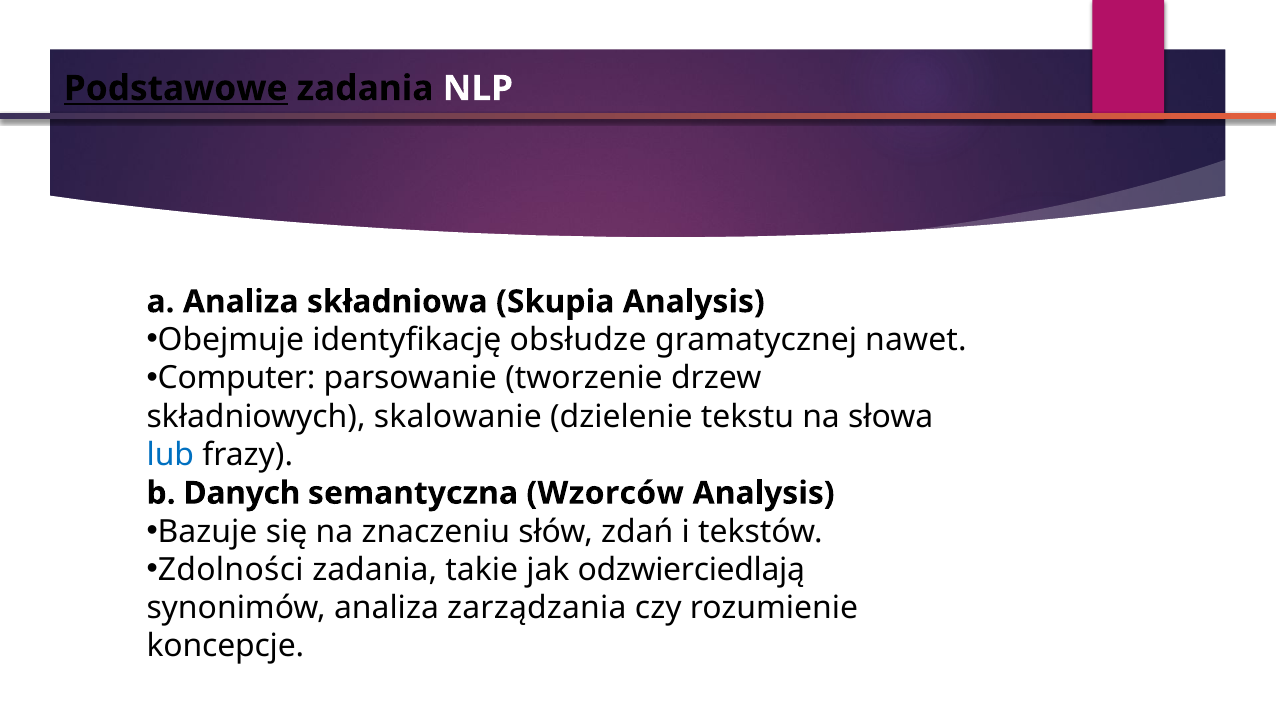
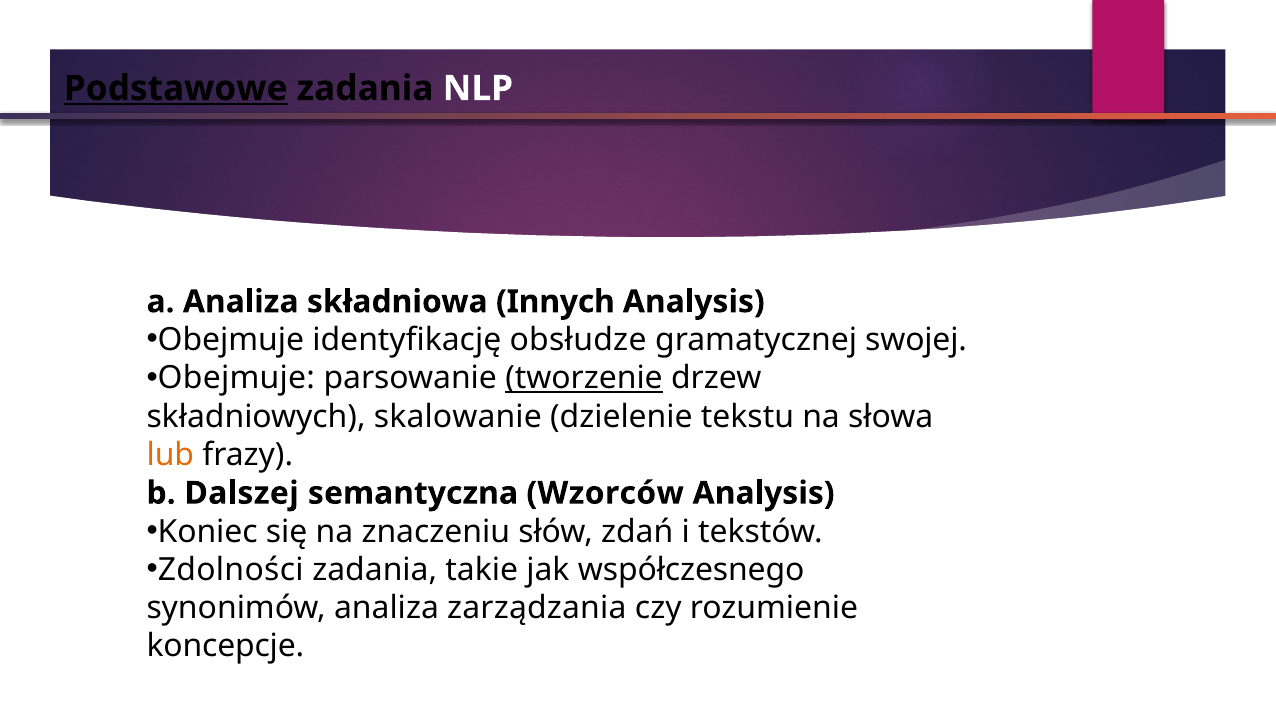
Skupia: Skupia -> Innych
nawet: nawet -> swojej
Computer at (237, 378): Computer -> Obejmuje
tworzenie underline: none -> present
lub colour: blue -> orange
Danych: Danych -> Dalszej
Bazuje: Bazuje -> Koniec
odzwierciedlają: odzwierciedlają -> współczesnego
